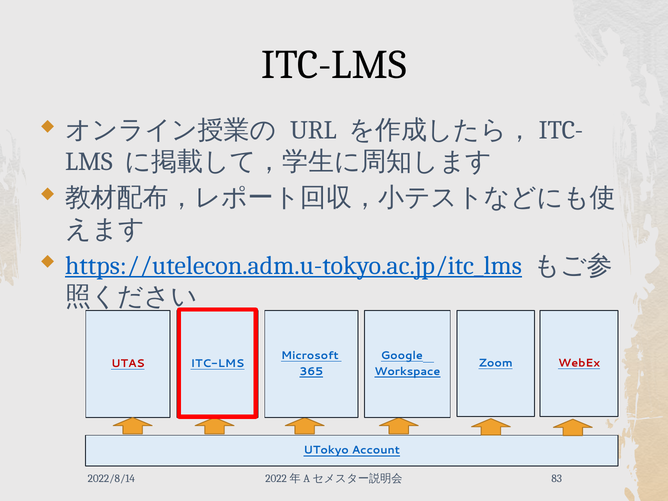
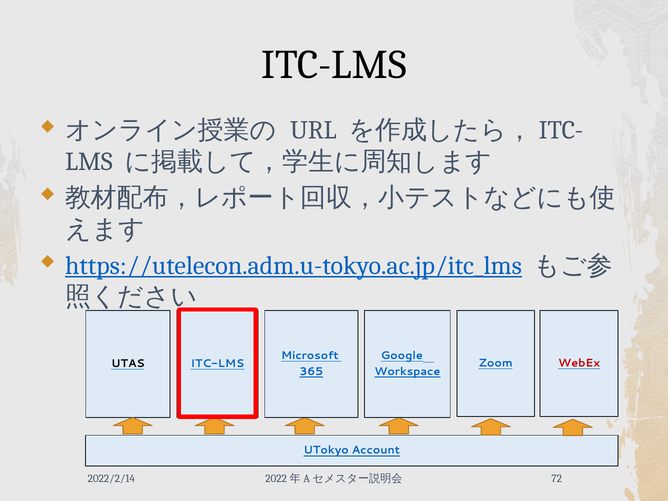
UTAS colour: red -> black
2022/8/14: 2022/8/14 -> 2022/2/14
83: 83 -> 72
